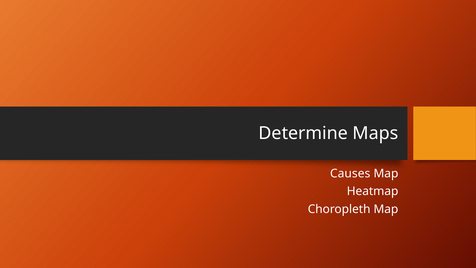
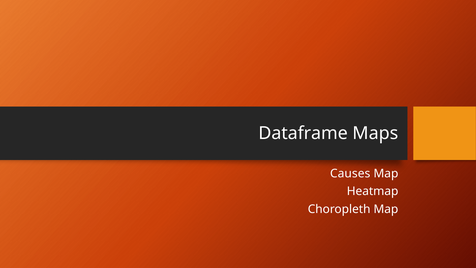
Determine: Determine -> Dataframe
